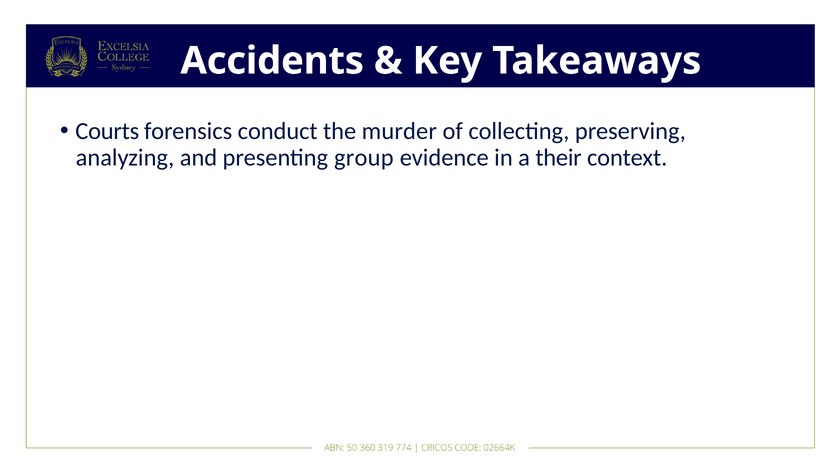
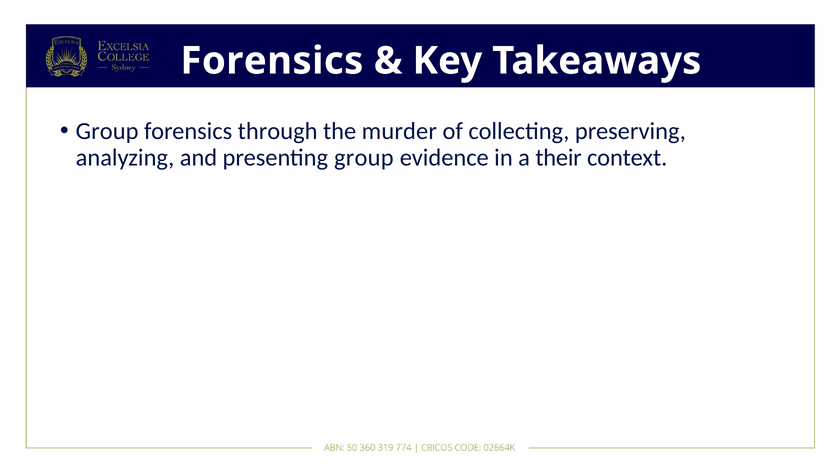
Accidents at (272, 61): Accidents -> Forensics
Courts at (107, 131): Courts -> Group
conduct: conduct -> through
